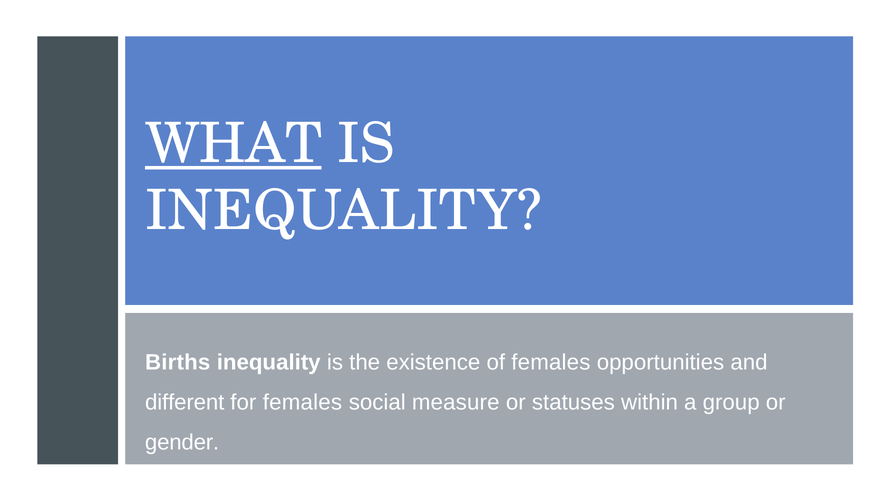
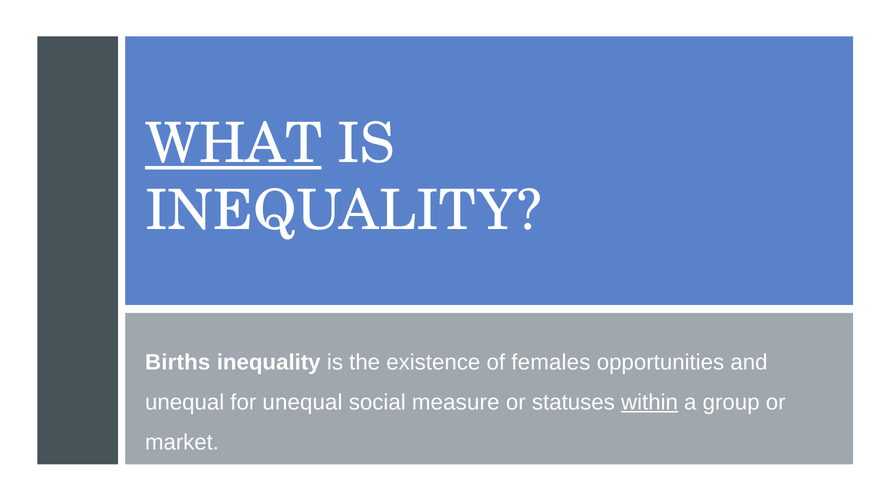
different at (185, 402): different -> unequal
for females: females -> unequal
within underline: none -> present
gender: gender -> market
